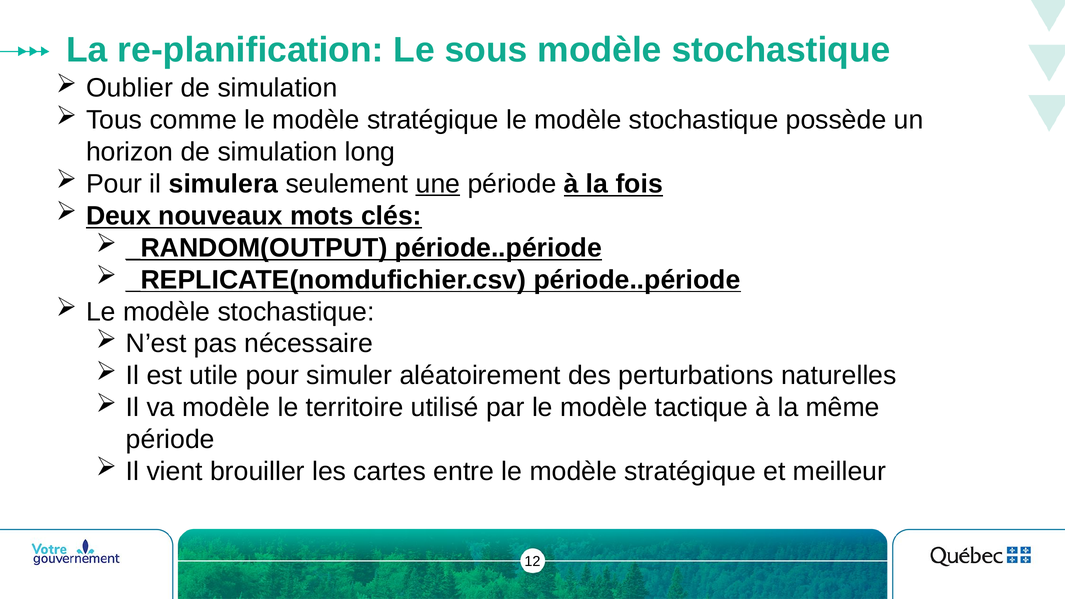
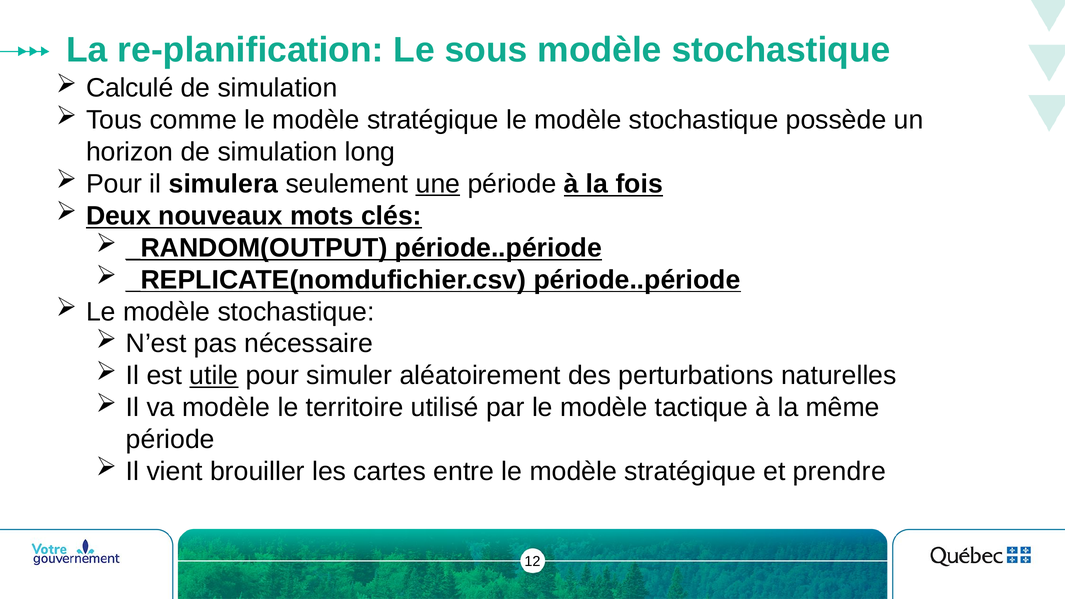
Oublier: Oublier -> Calculé
utile underline: none -> present
meilleur: meilleur -> prendre
